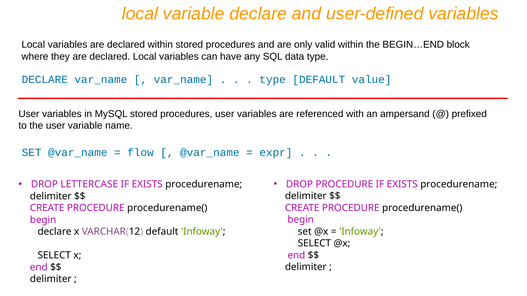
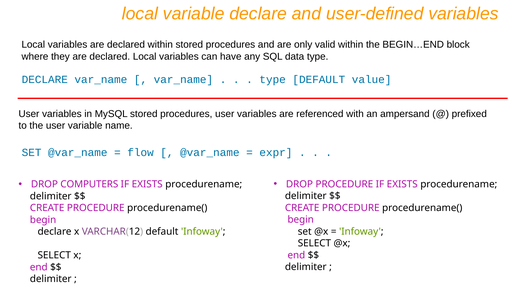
LETTERCASE: LETTERCASE -> COMPUTERS
